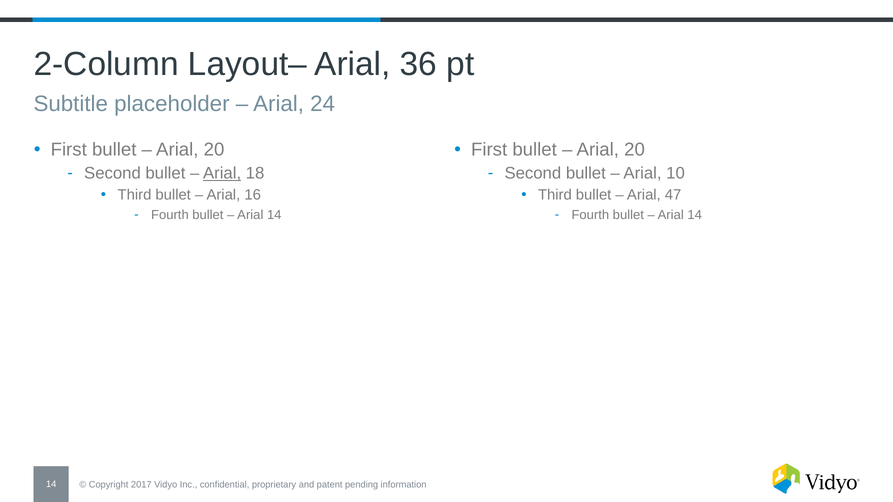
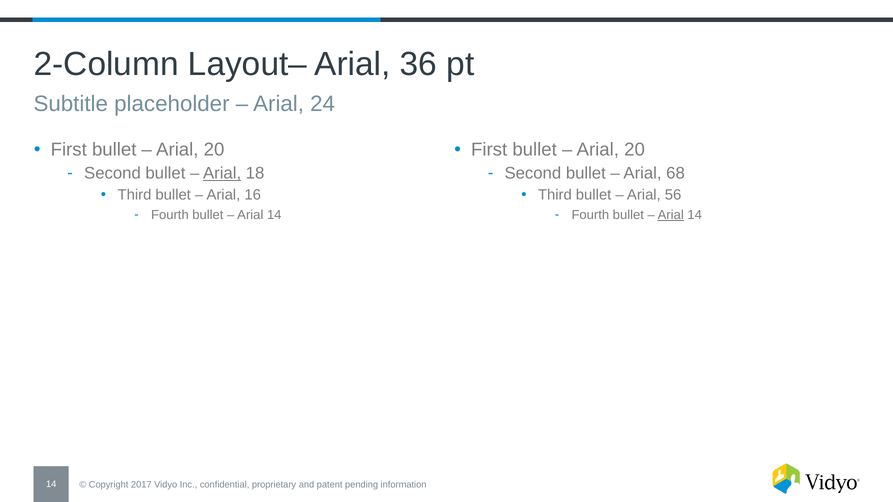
10: 10 -> 68
47: 47 -> 56
Arial at (671, 215) underline: none -> present
